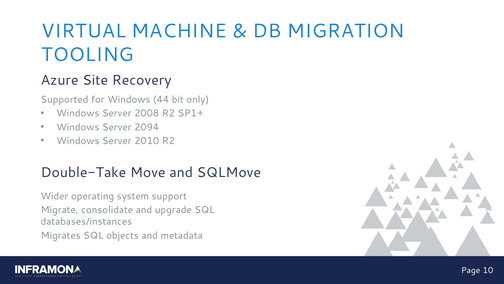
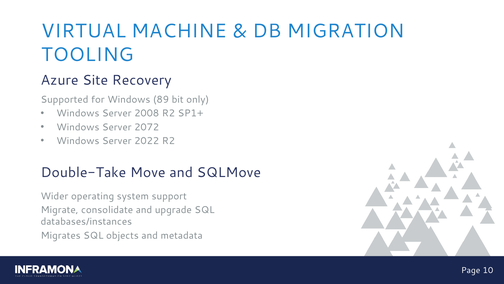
44: 44 -> 89
2094: 2094 -> 2072
2010: 2010 -> 2022
